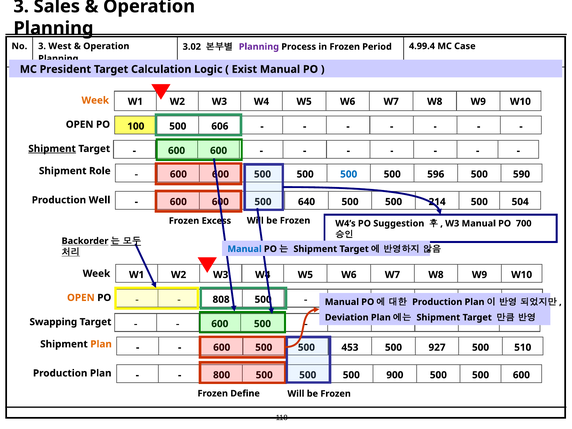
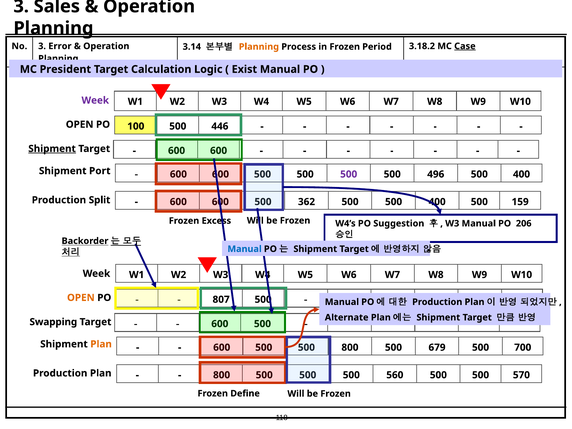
West: West -> Error
3.02: 3.02 -> 3.14
Planning at (259, 47) colour: purple -> orange
4.99.4: 4.99.4 -> 3.18.2
Case underline: none -> present
Week at (95, 100) colour: orange -> purple
606: 606 -> 446
Role: Role -> Port
500 at (349, 174) colour: blue -> purple
596: 596 -> 496
590 at (521, 174): 590 -> 400
Well: Well -> Split
640: 640 -> 362
500 500 214: 214 -> 400
504: 504 -> 159
700: 700 -> 206
808: 808 -> 807
Deviation: Deviation -> Alternate
453 at (350, 348): 453 -> 800
927: 927 -> 679
510: 510 -> 700
900: 900 -> 560
500 600: 600 -> 570
